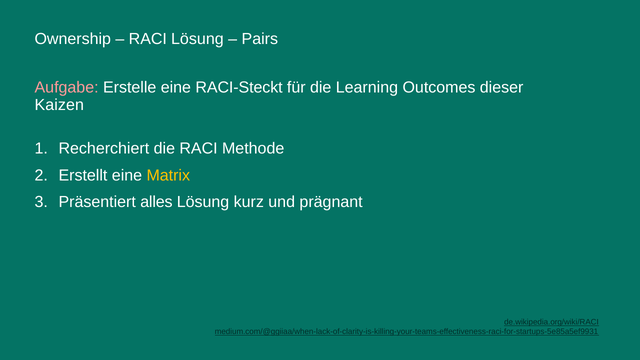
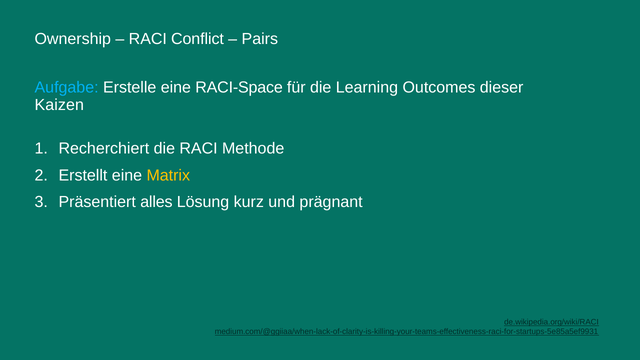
RACI Lösung: Lösung -> Conflict
Aufgabe colour: pink -> light blue
RACI-Steckt: RACI-Steckt -> RACI-Space
